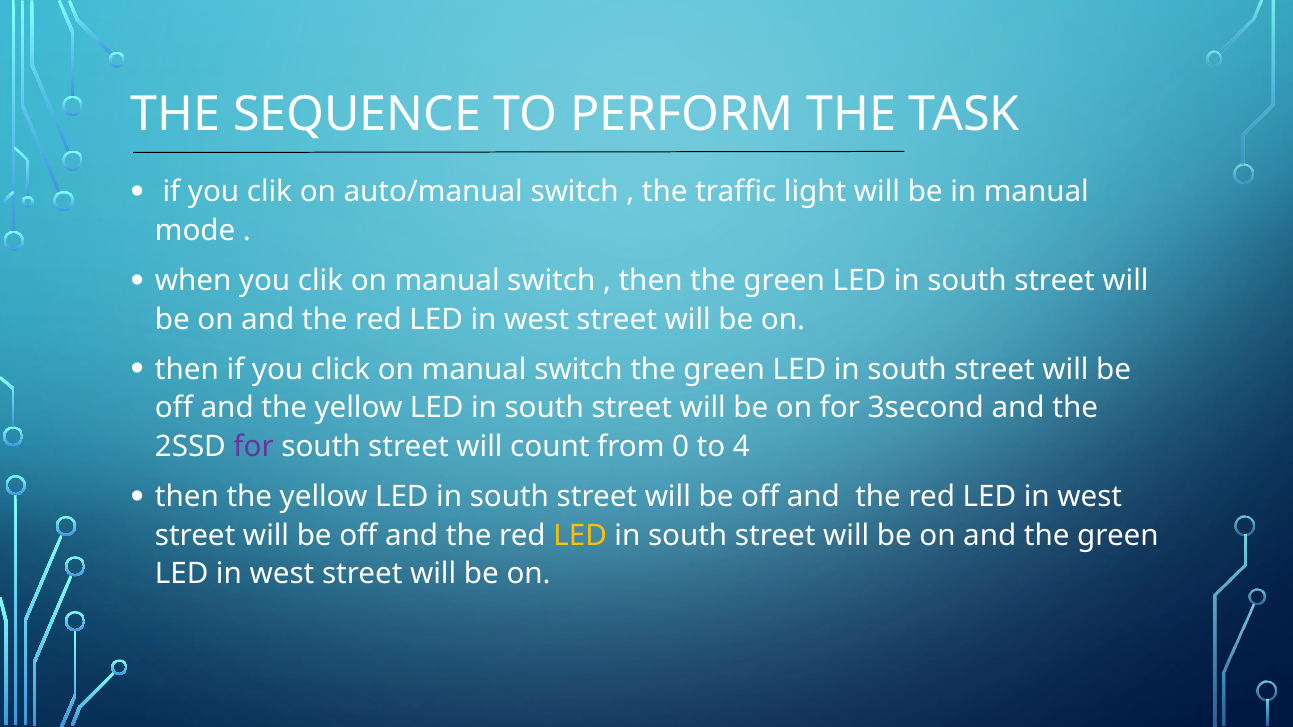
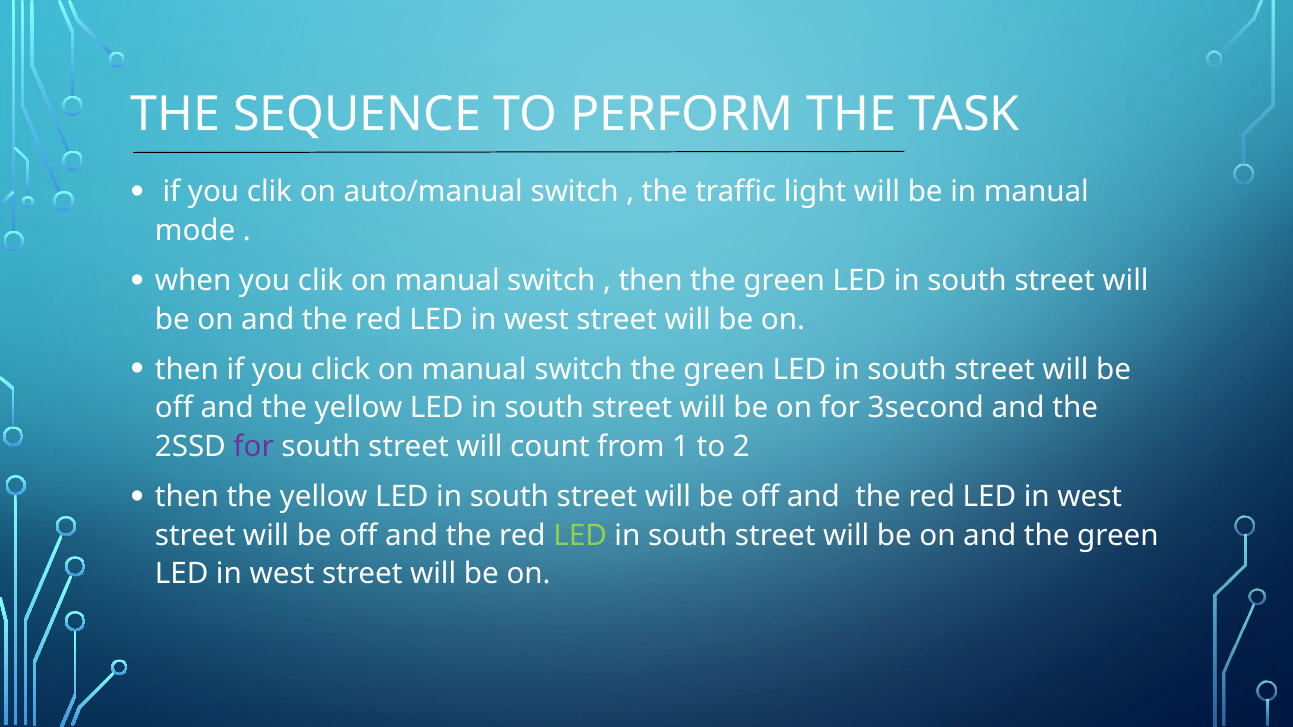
0: 0 -> 1
4: 4 -> 2
LED at (580, 536) colour: yellow -> light green
